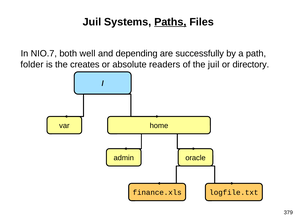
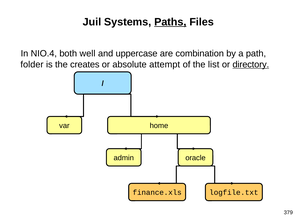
NIO.7: NIO.7 -> NIO.4
depending: depending -> uppercase
successfully: successfully -> combination
readers: readers -> attempt
the juil: juil -> list
directory underline: none -> present
